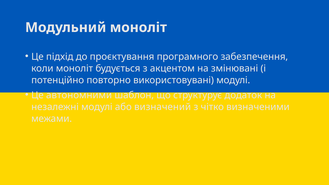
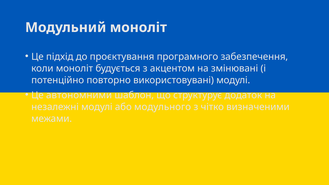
визначений: визначений -> модульного
